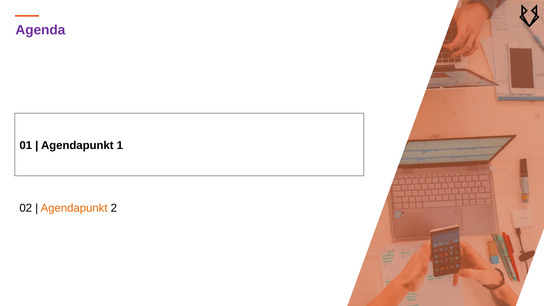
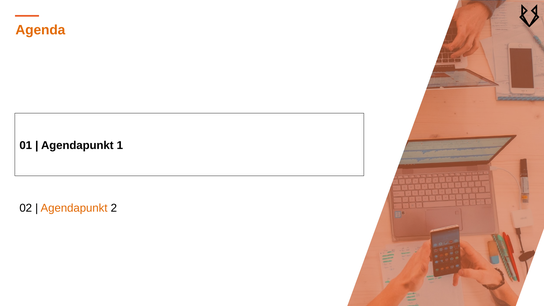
Agenda colour: purple -> orange
